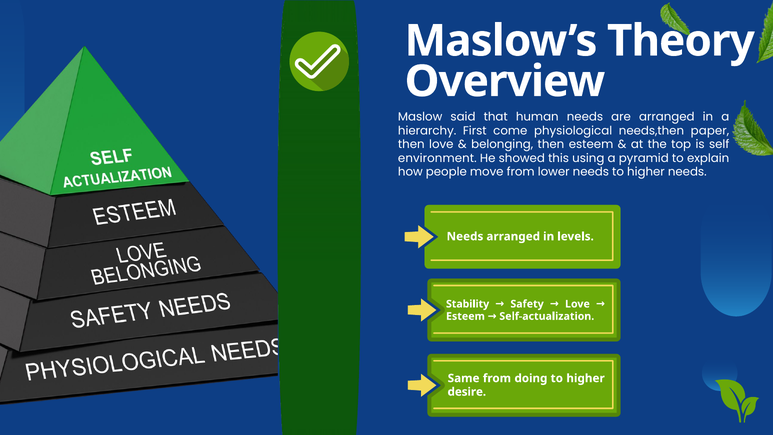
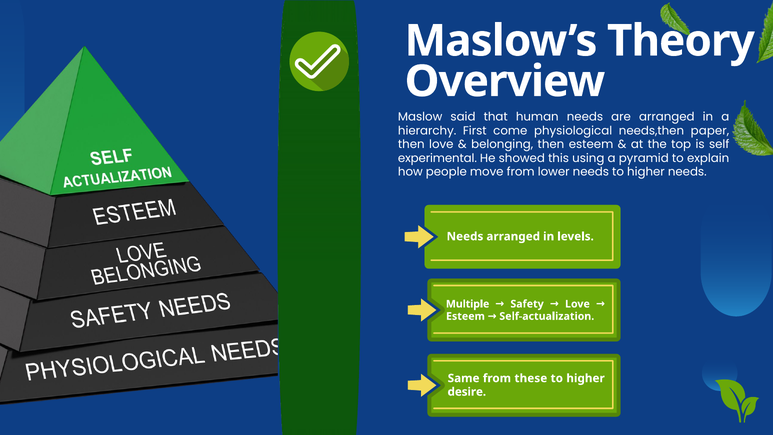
environment: environment -> experimental
Stability: Stability -> Multiple
doing: doing -> these
